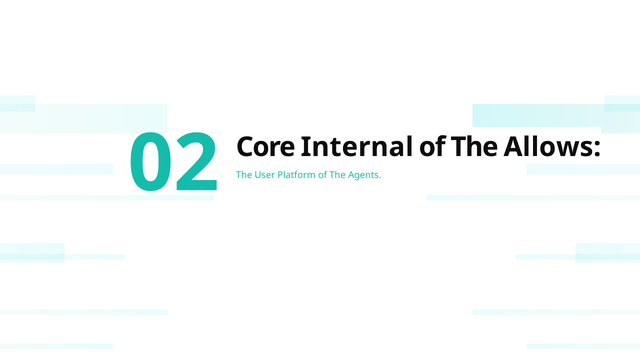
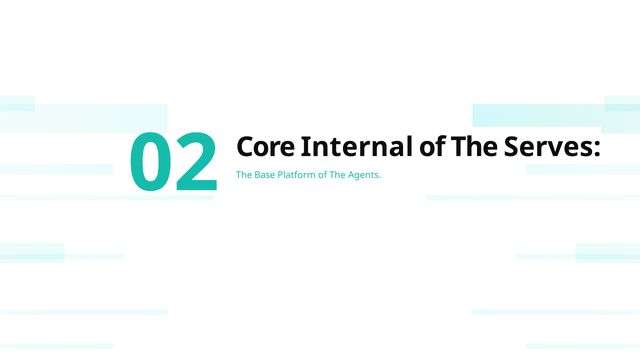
Allows: Allows -> Serves
User: User -> Base
